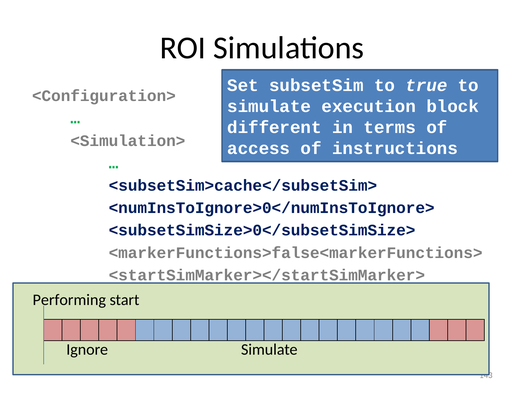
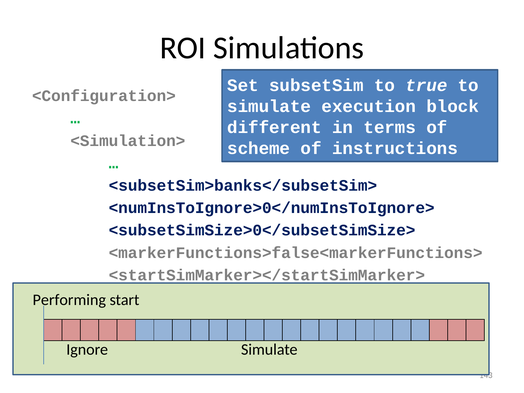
access: access -> scheme
<subsetSim>cache</subsetSim>: <subsetSim>cache</subsetSim> -> <subsetSim>banks</subsetSim>
